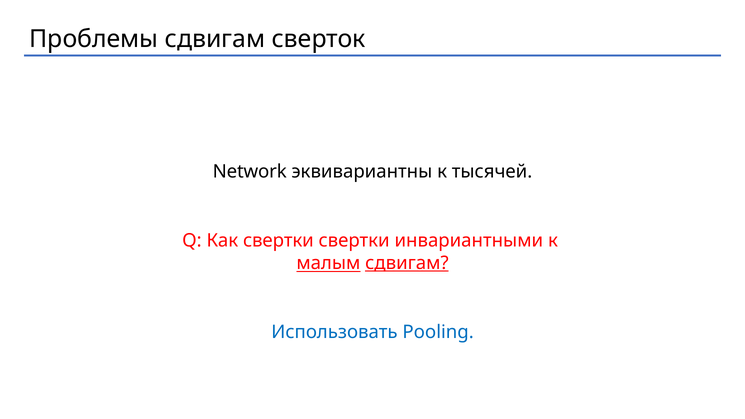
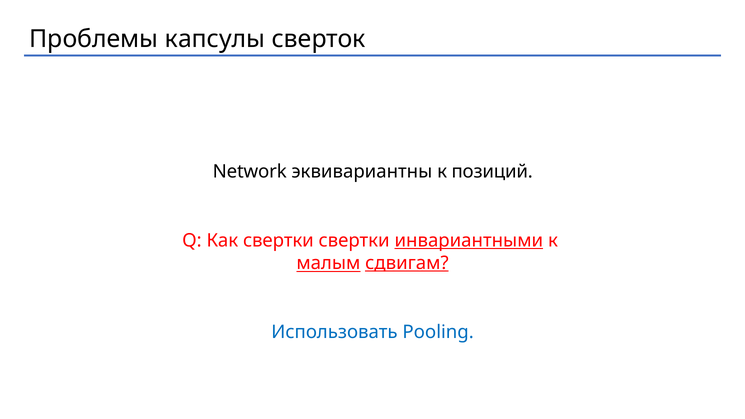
Проблемы сдвигам: сдвигам -> капсулы
тысячей: тысячей -> позиций
инвариантными underline: none -> present
